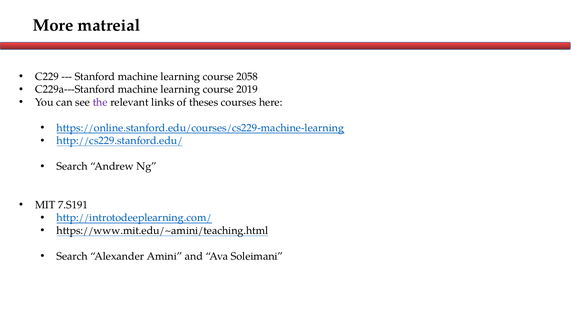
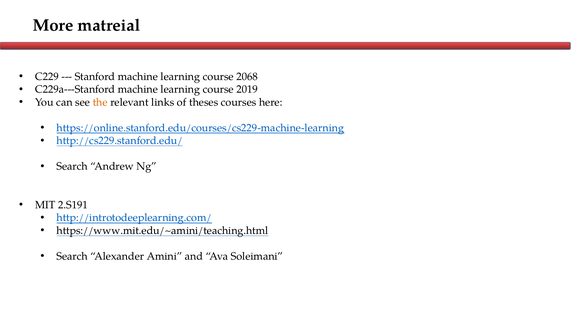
2058: 2058 -> 2068
the colour: purple -> orange
7.S191: 7.S191 -> 2.S191
